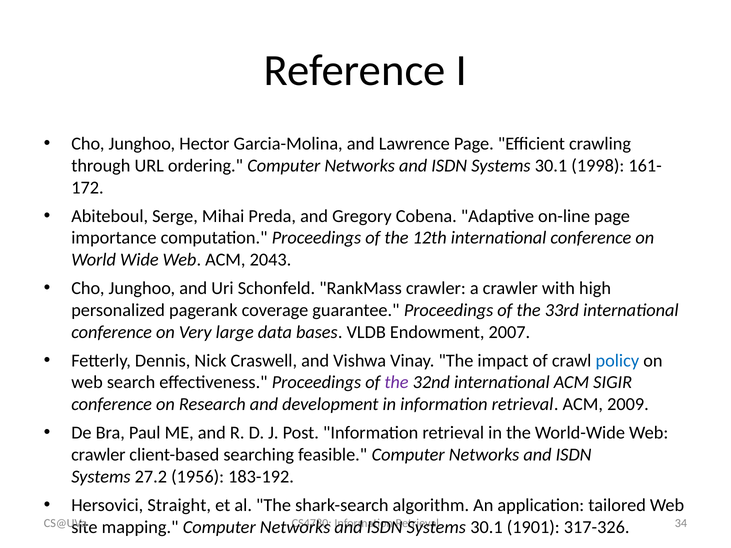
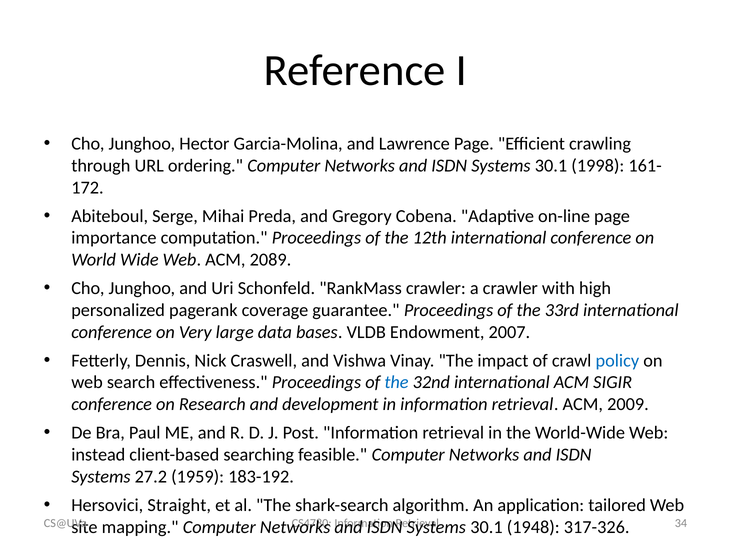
2043: 2043 -> 2089
the at (396, 383) colour: purple -> blue
crawler at (98, 455): crawler -> instead
1956: 1956 -> 1959
1901: 1901 -> 1948
